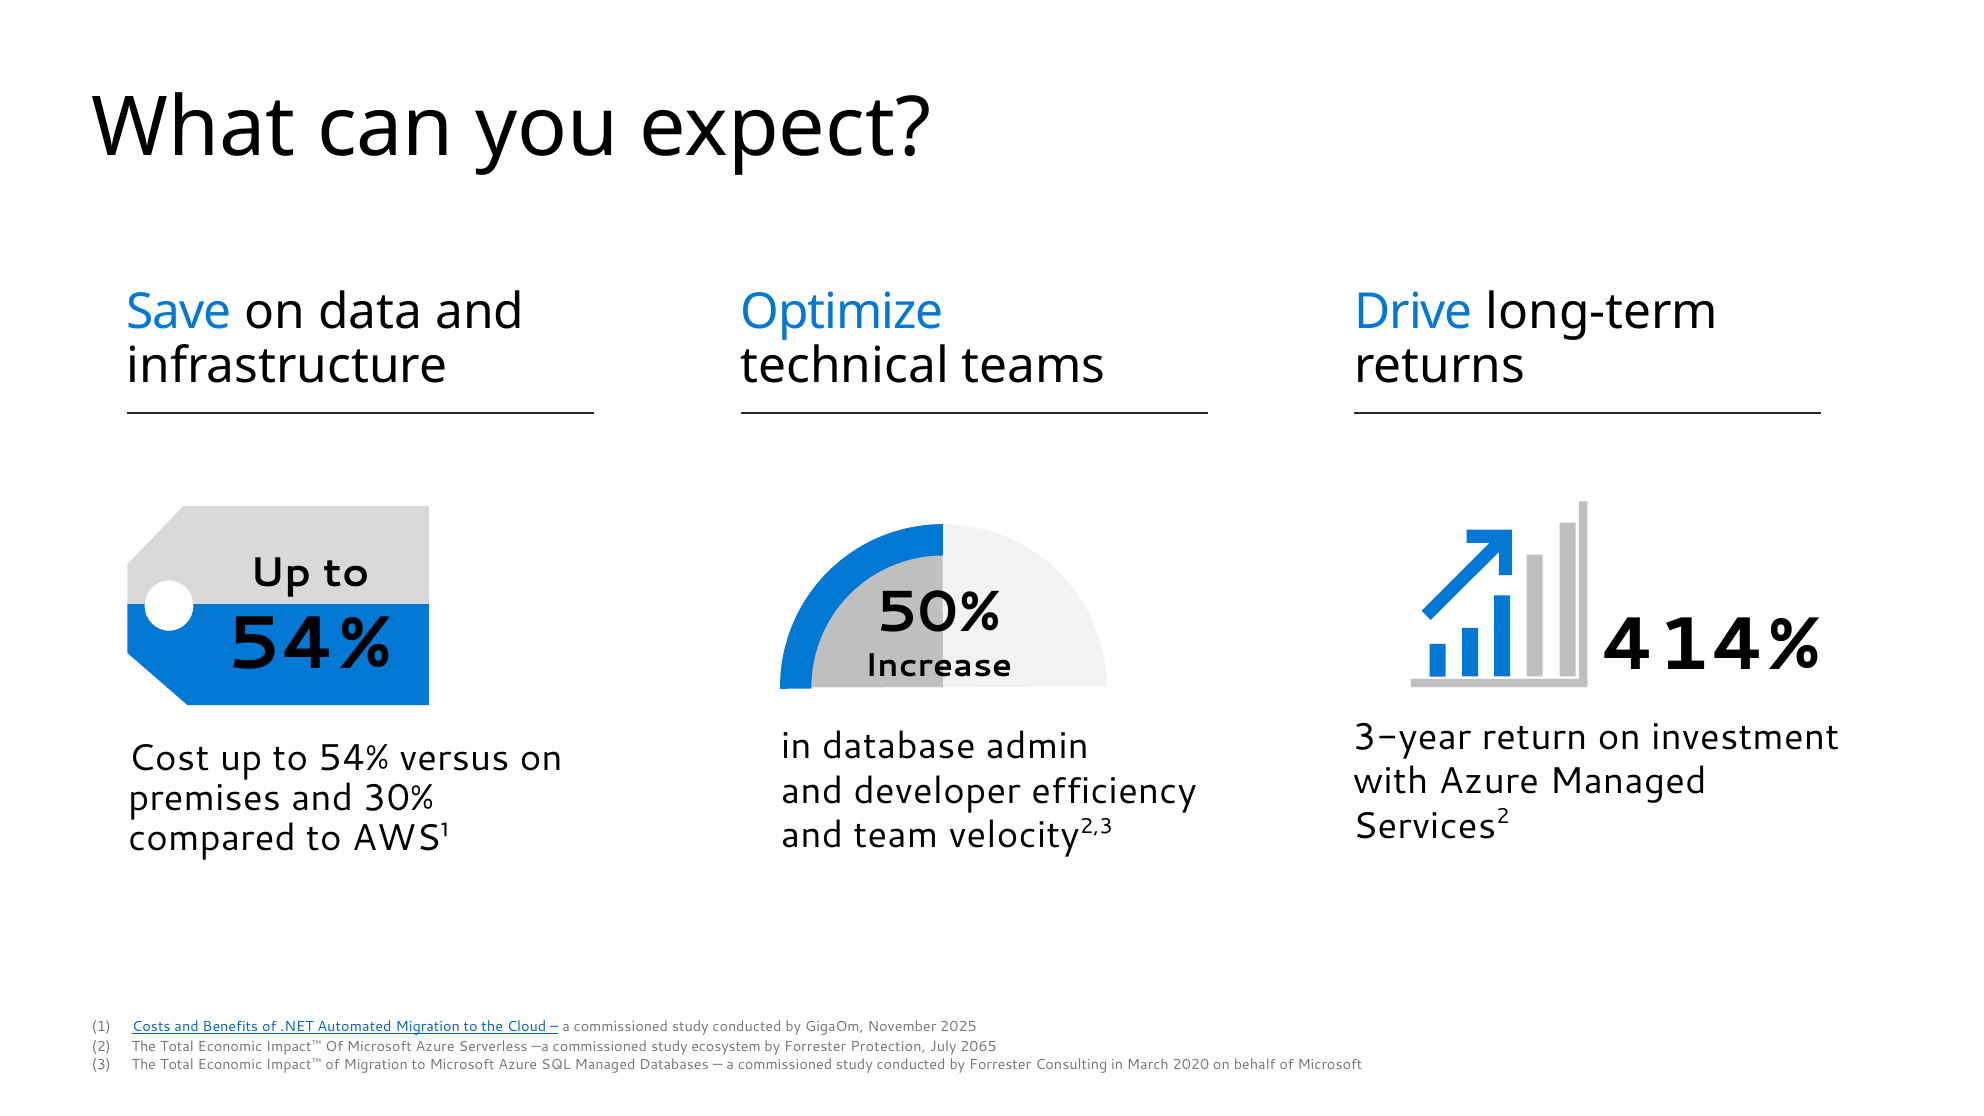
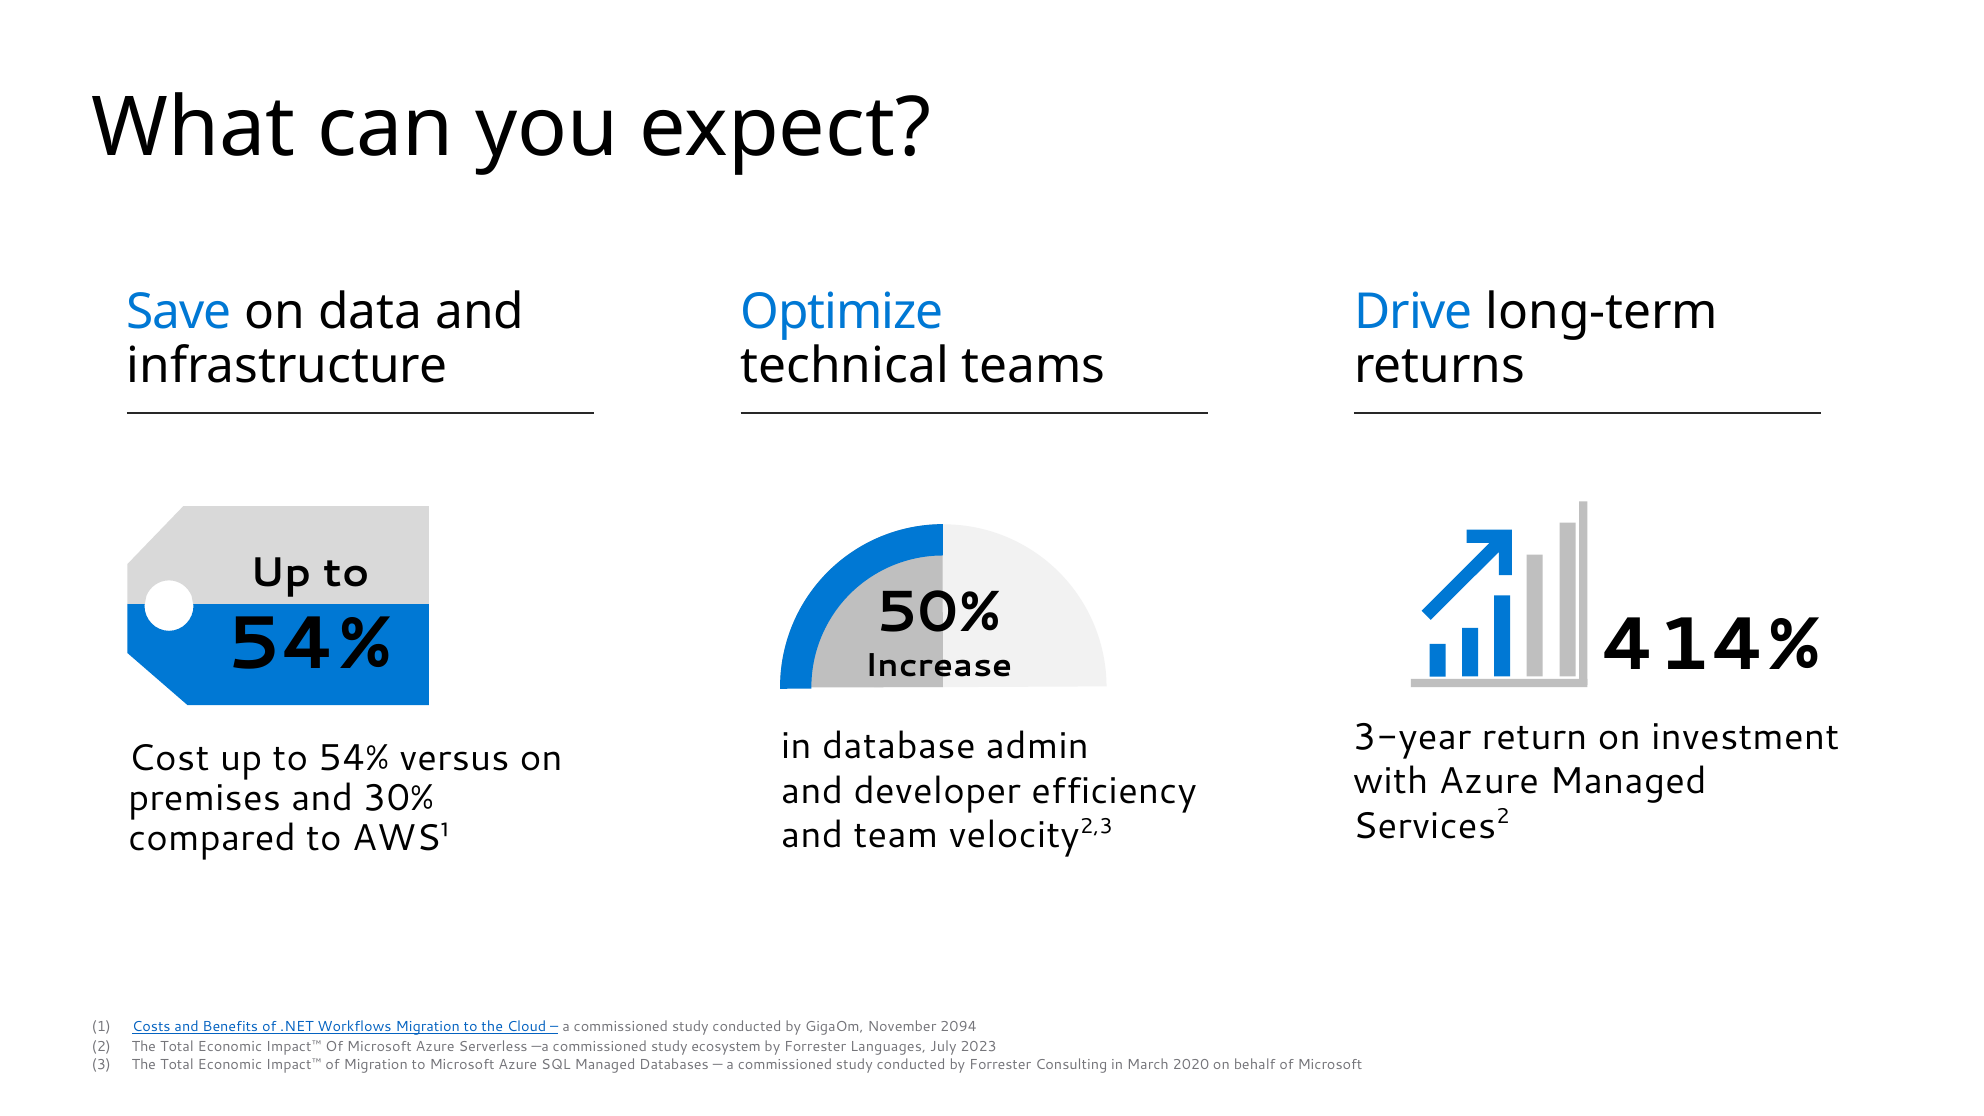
Automated: Automated -> Workflows
2025: 2025 -> 2094
Protection: Protection -> Languages
2065: 2065 -> 2023
